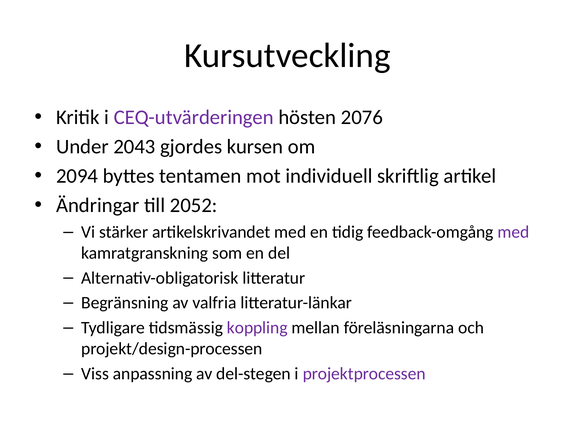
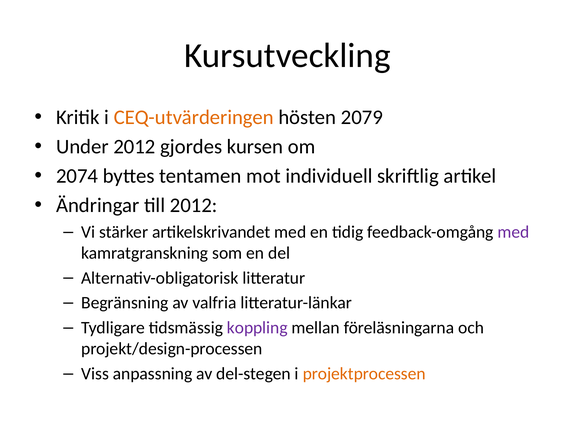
CEQ-utvärderingen colour: purple -> orange
2076: 2076 -> 2079
Under 2043: 2043 -> 2012
2094: 2094 -> 2074
till 2052: 2052 -> 2012
projektprocessen colour: purple -> orange
